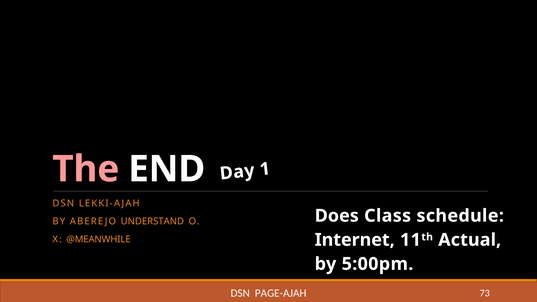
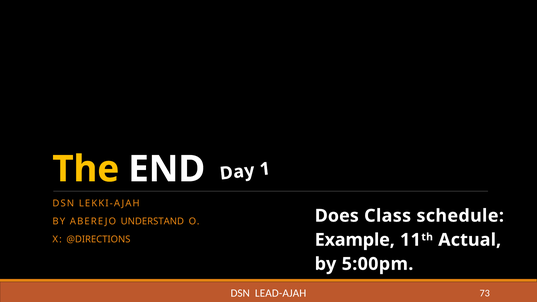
The colour: pink -> yellow
@MEANWHILE: @MEANWHILE -> @DIRECTIONS
Internet: Internet -> Example
PAGE-AJAH: PAGE-AJAH -> LEAD-AJAH
